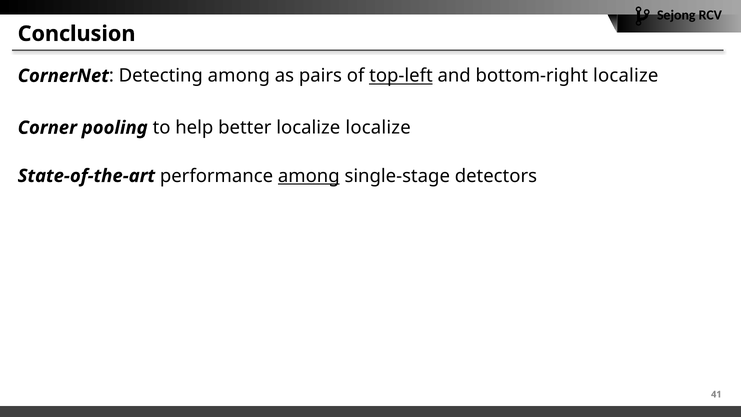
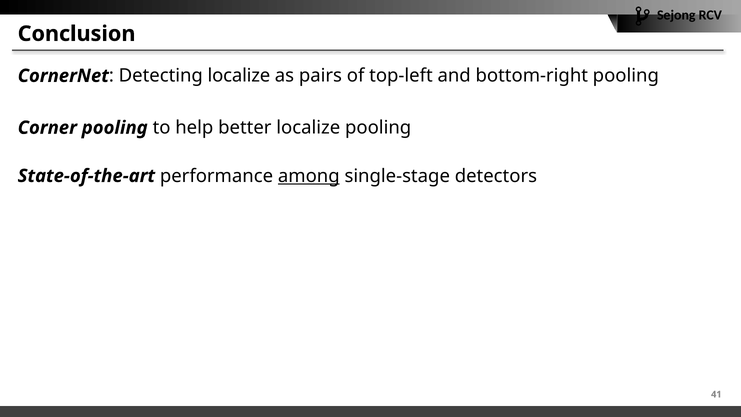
Detecting among: among -> localize
top-left underline: present -> none
bottom-right localize: localize -> pooling
localize localize: localize -> pooling
